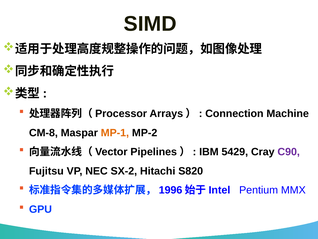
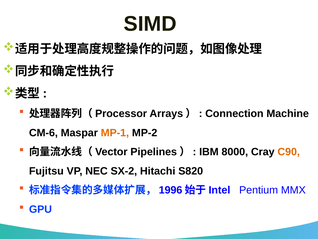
CM-8: CM-8 -> CM-6
5429: 5429 -> 8000
C90 colour: purple -> orange
